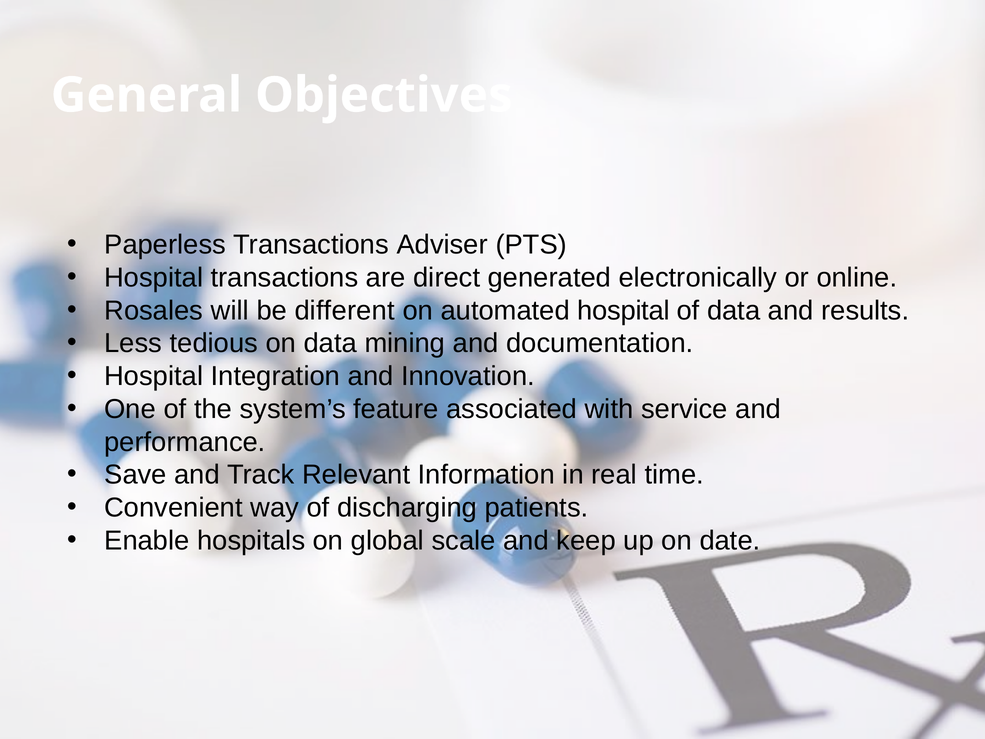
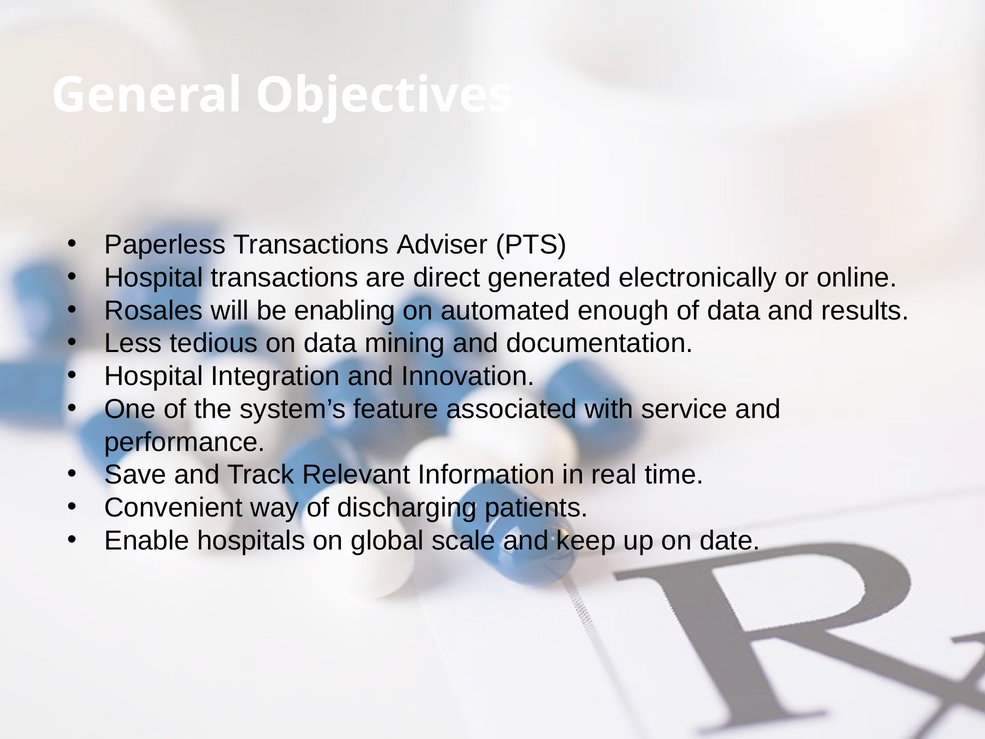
different: different -> enabling
automated hospital: hospital -> enough
